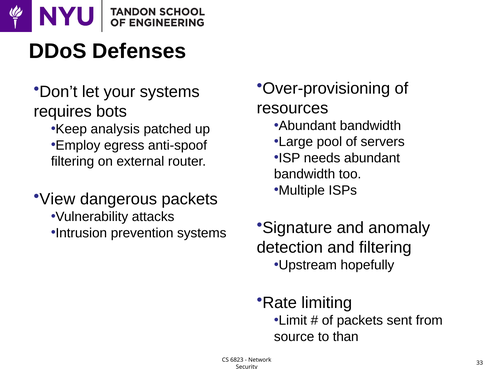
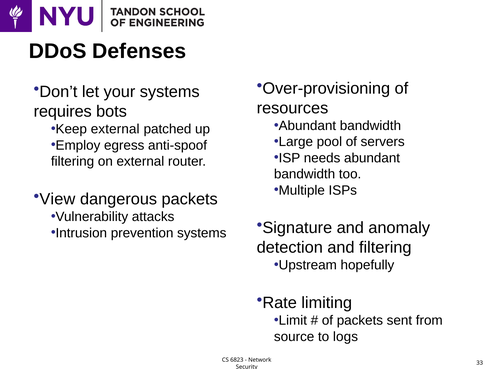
Keep analysis: analysis -> external
than: than -> logs
